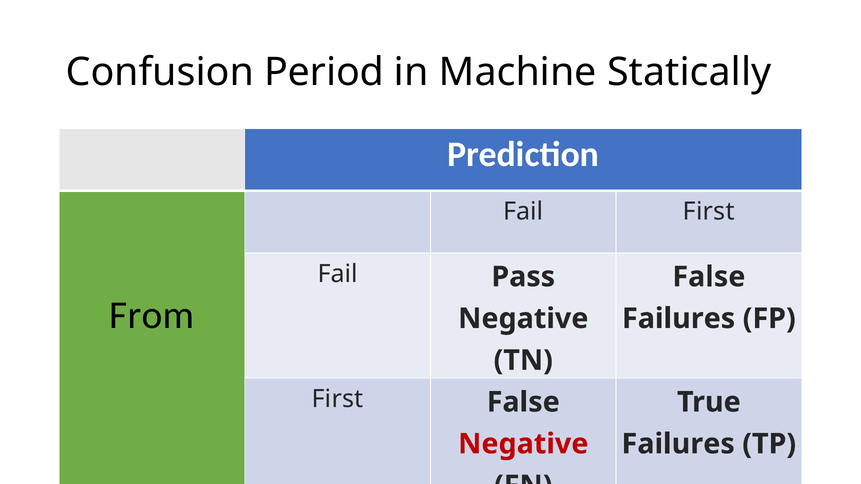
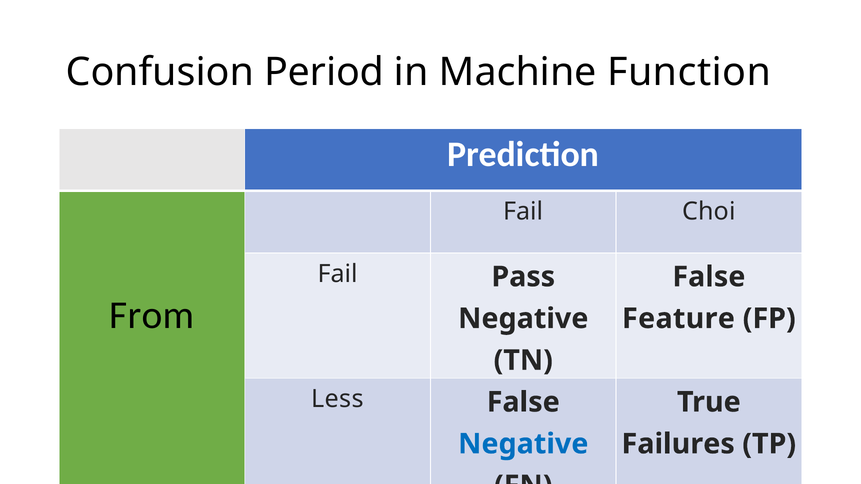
Statically: Statically -> Function
Fail First: First -> Choi
Failures at (679, 319): Failures -> Feature
First at (338, 399): First -> Less
Negative at (523, 444) colour: red -> blue
